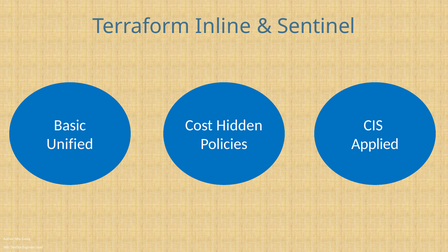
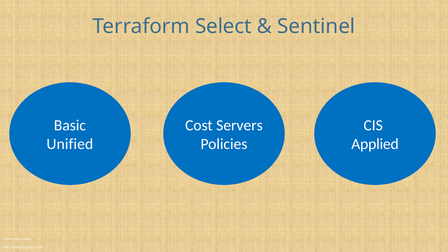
Inline: Inline -> Select
Hidden: Hidden -> Servers
